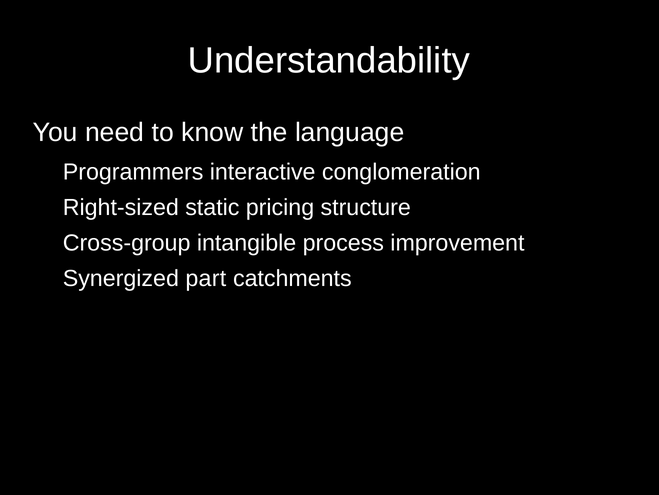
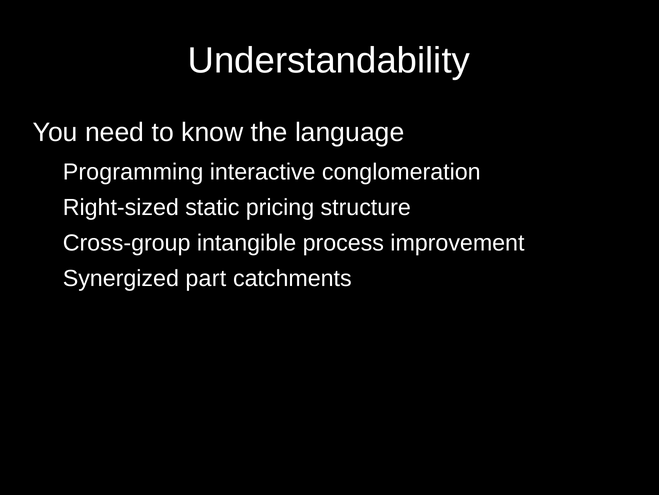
Programmers: Programmers -> Programming
